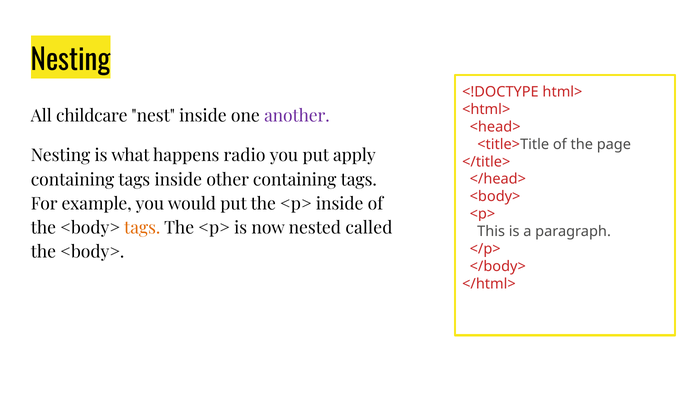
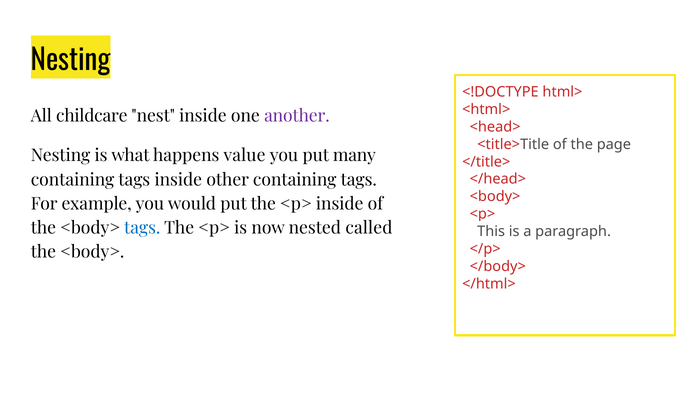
radio: radio -> value
apply: apply -> many
tags at (142, 228) colour: orange -> blue
